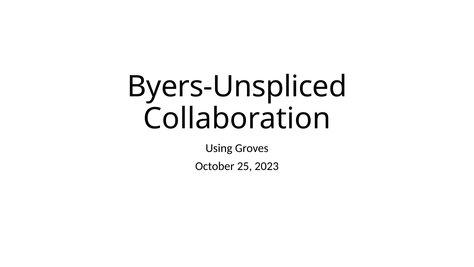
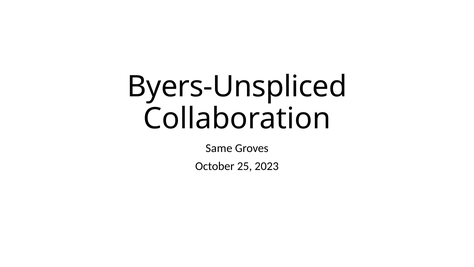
Using: Using -> Same
